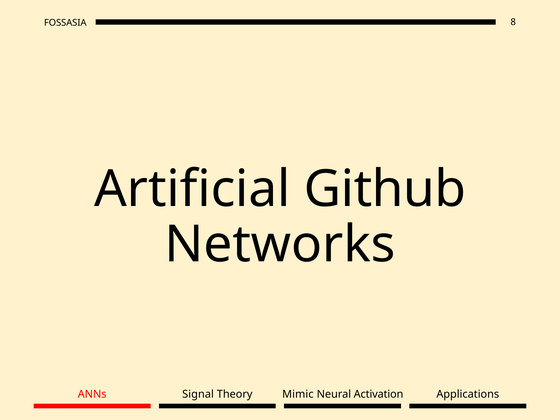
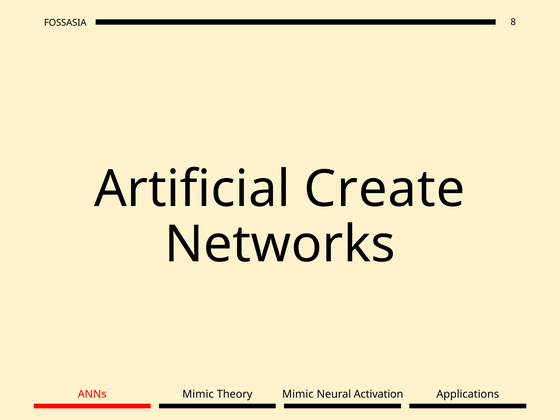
Github: Github -> Create
ANNs Signal: Signal -> Mimic
